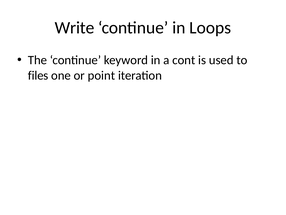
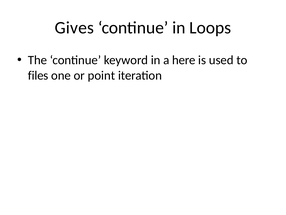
Write: Write -> Gives
cont: cont -> here
